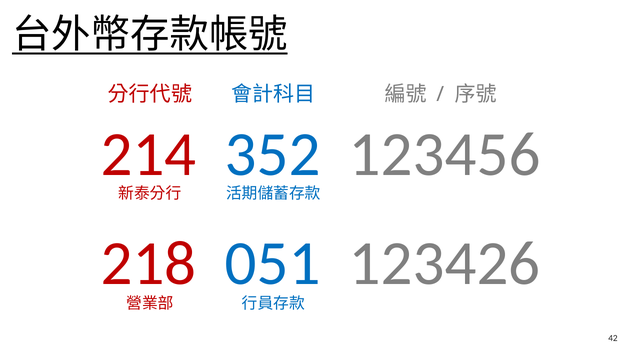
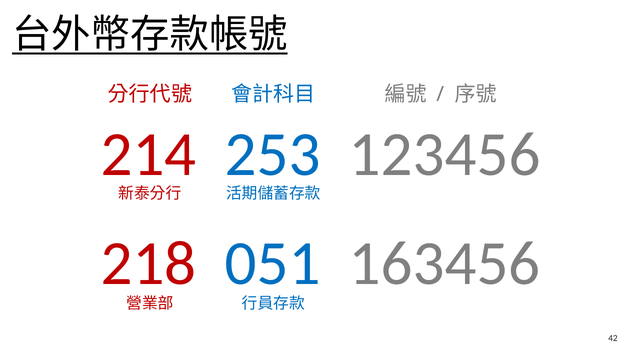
352: 352 -> 253
123426: 123426 -> 163456
